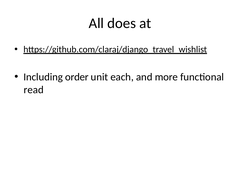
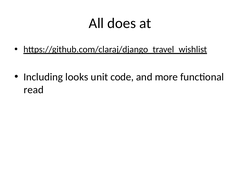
order: order -> looks
each: each -> code
